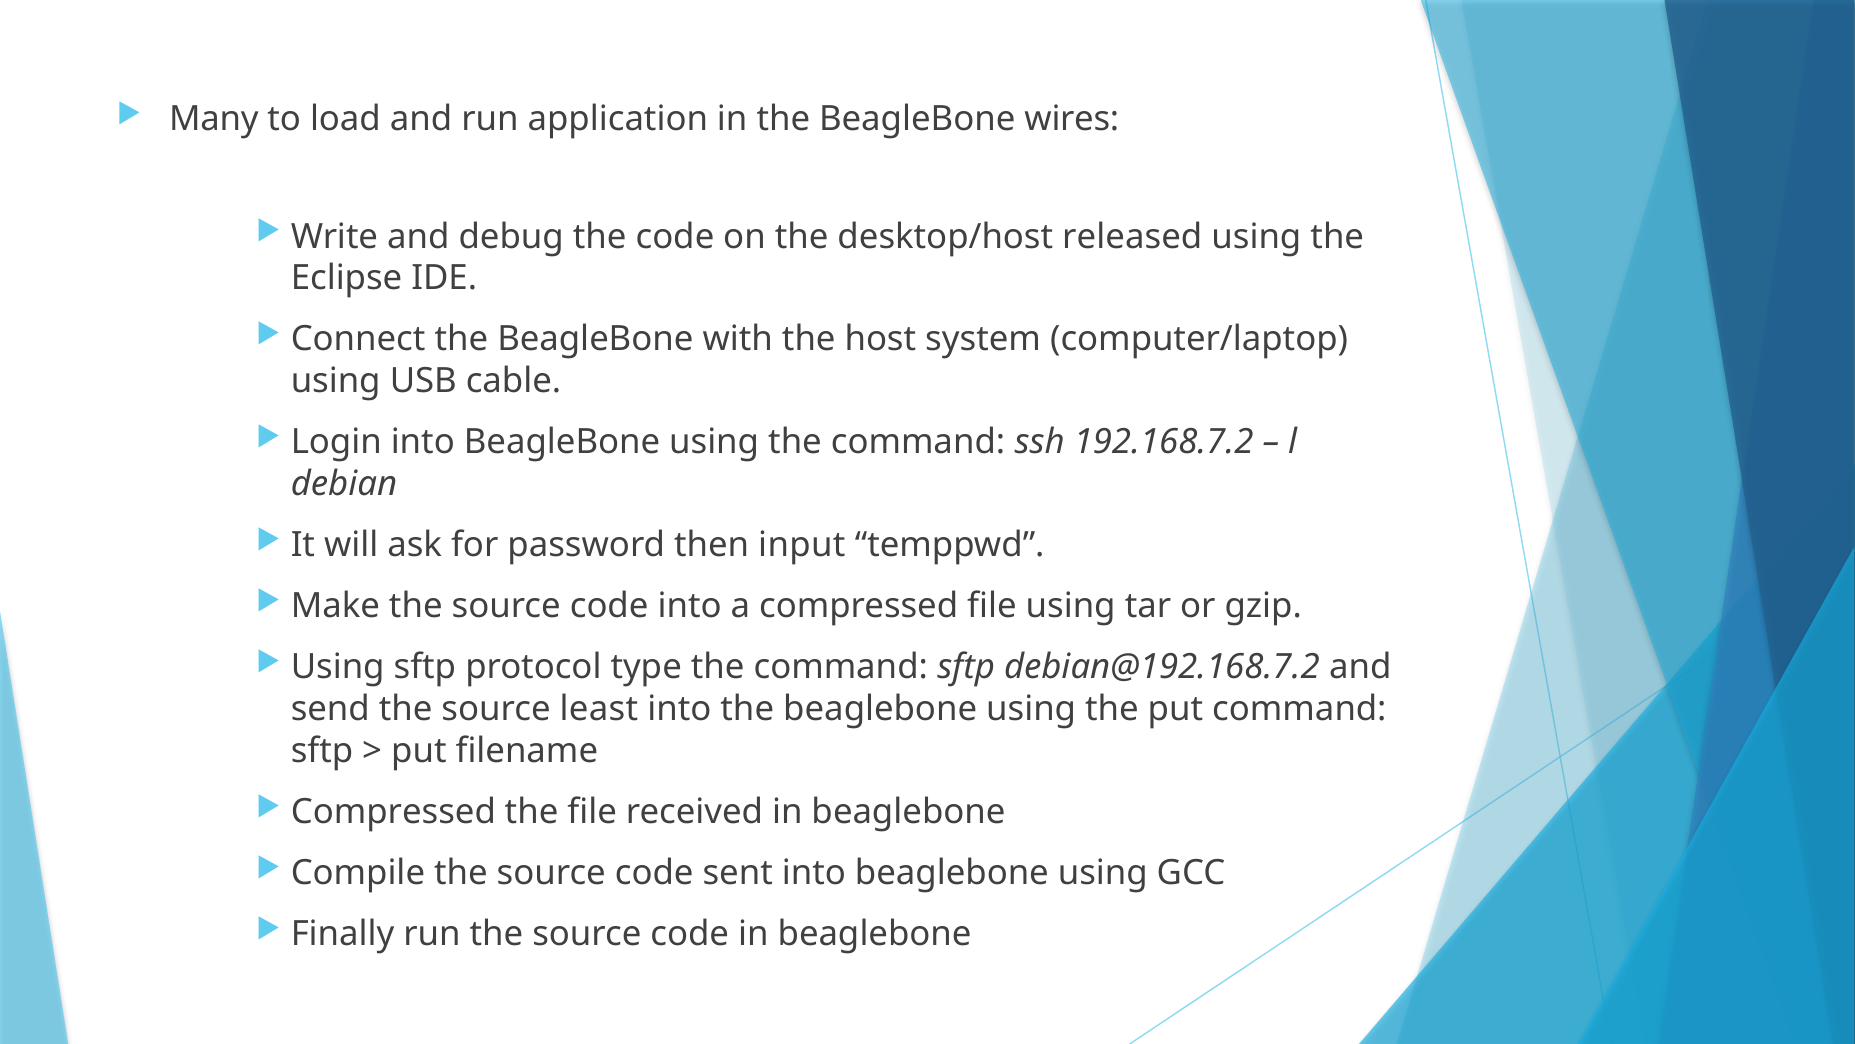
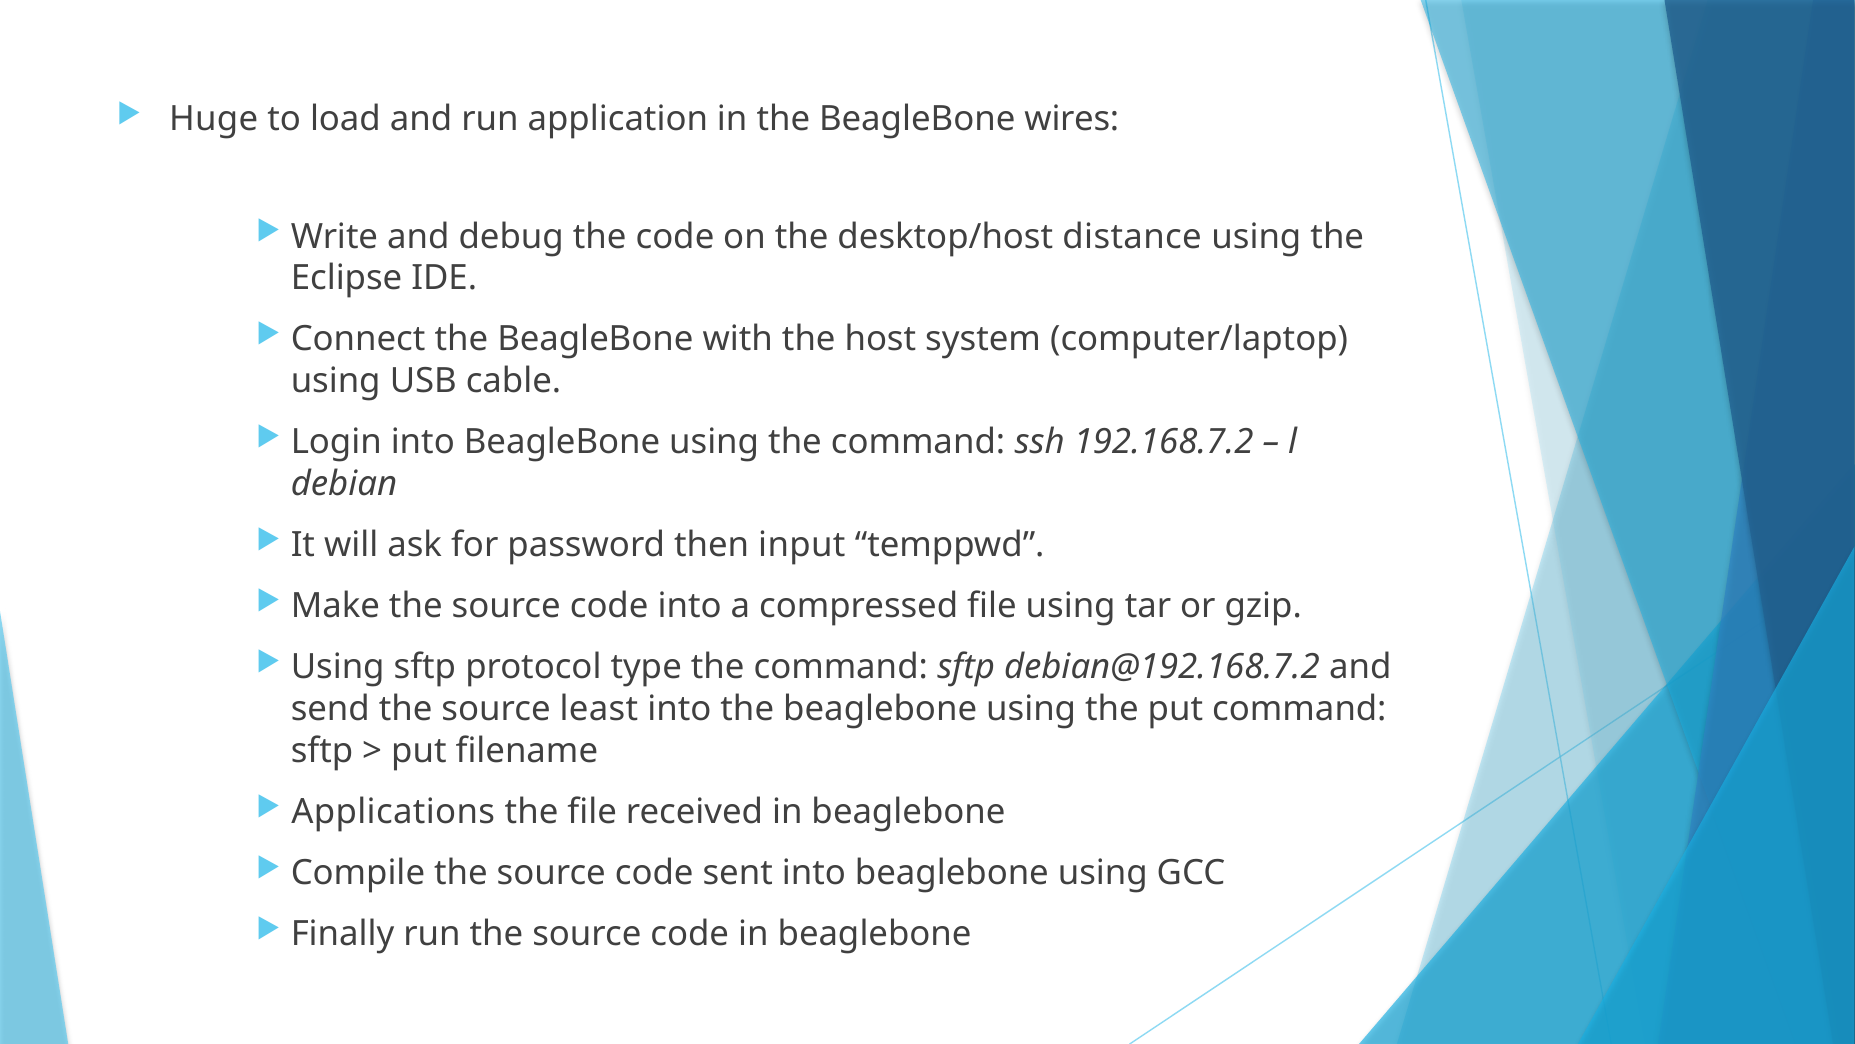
Many: Many -> Huge
released: released -> distance
Compressed at (393, 812): Compressed -> Applications
